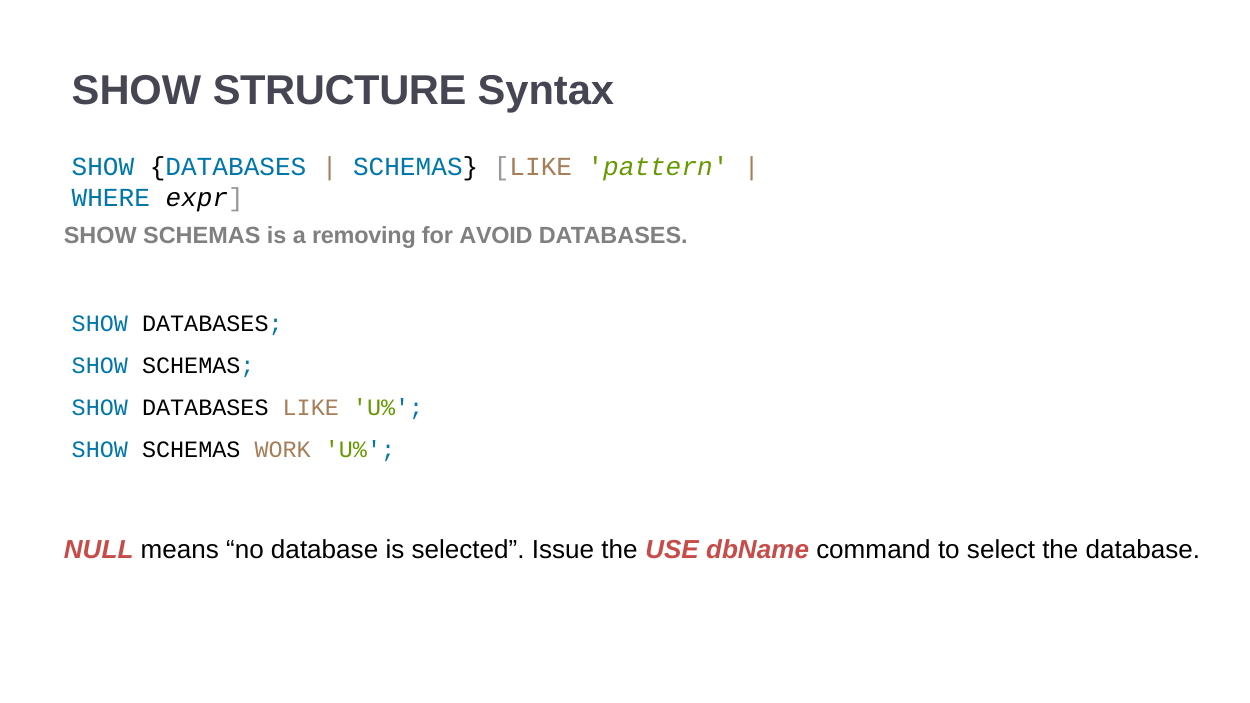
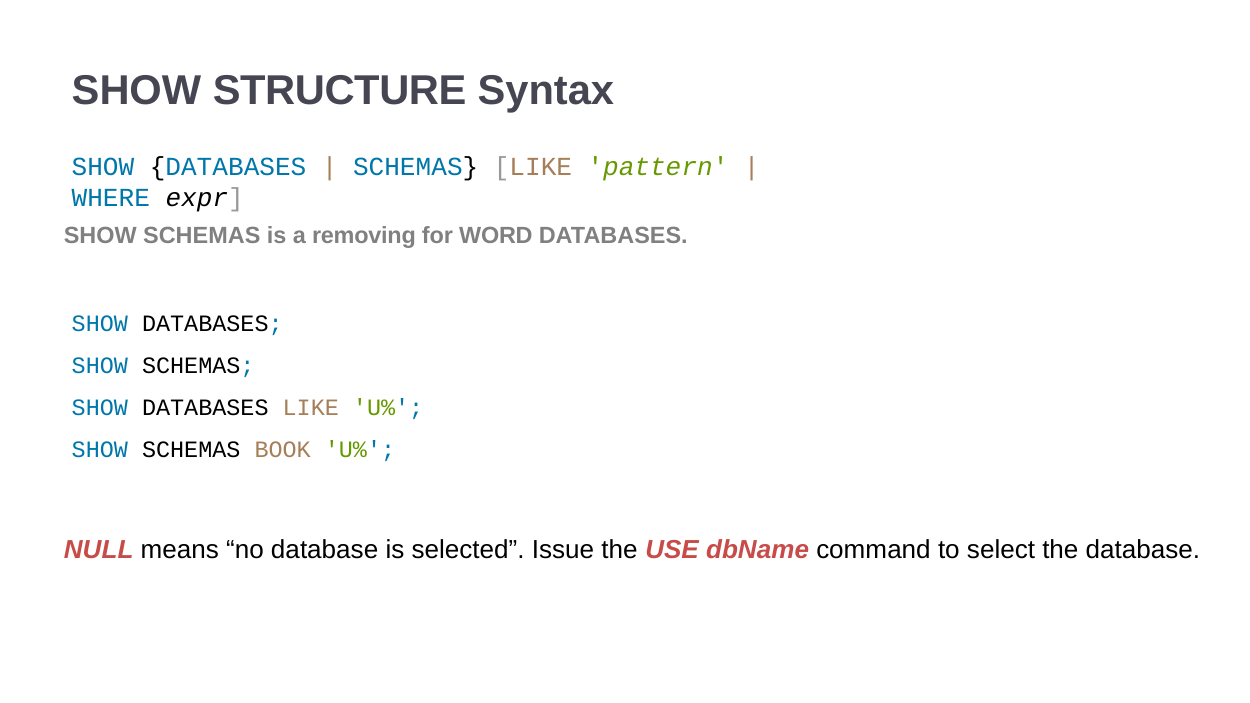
AVOID: AVOID -> WORD
WORK: WORK -> BOOK
